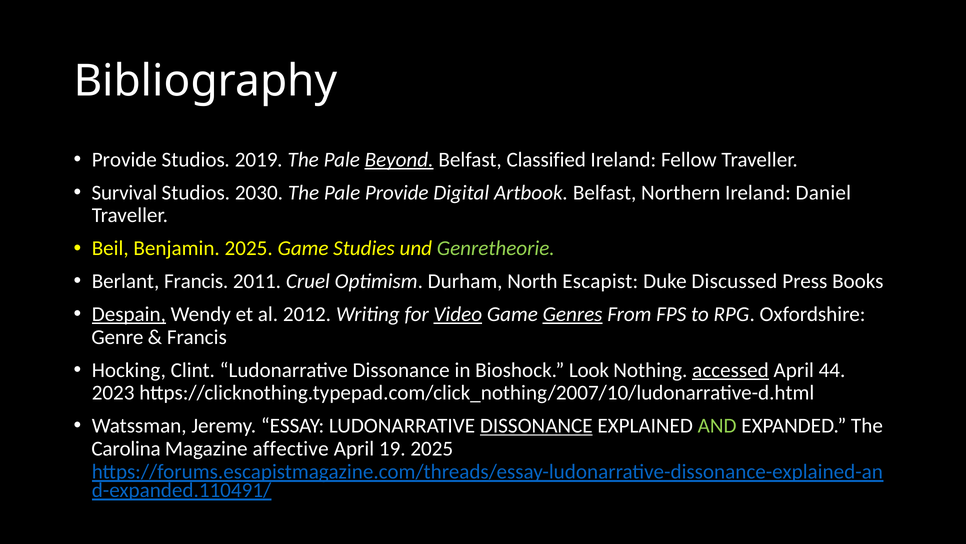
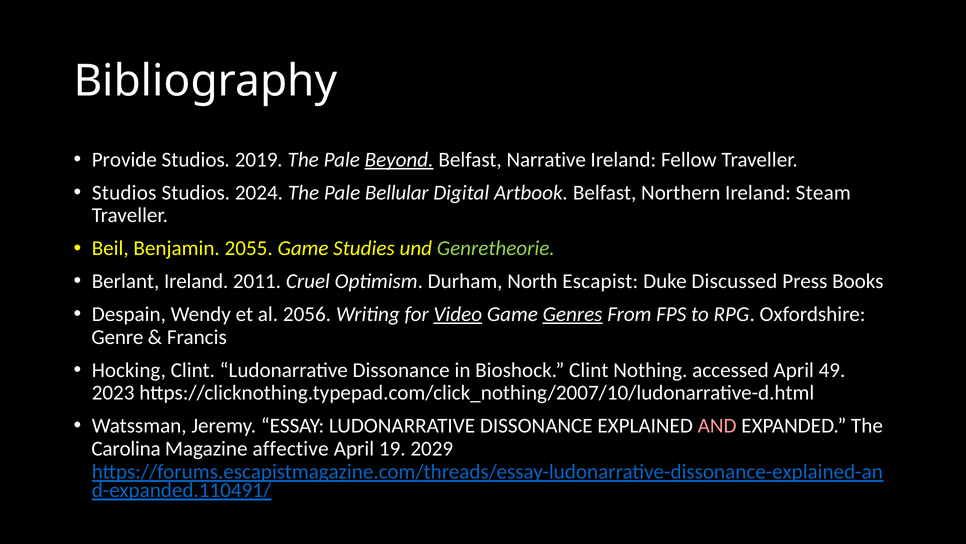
Classified: Classified -> Narrative
Survival at (124, 192): Survival -> Studios
2030: 2030 -> 2024
Pale Provide: Provide -> Bellular
Daniel: Daniel -> Steam
Benjamin 2025: 2025 -> 2055
Berlant Francis: Francis -> Ireland
Despain underline: present -> none
2012: 2012 -> 2056
Bioshock Look: Look -> Clint
accessed underline: present -> none
44: 44 -> 49
DISSONANCE at (536, 425) underline: present -> none
AND colour: light green -> pink
19 2025: 2025 -> 2029
